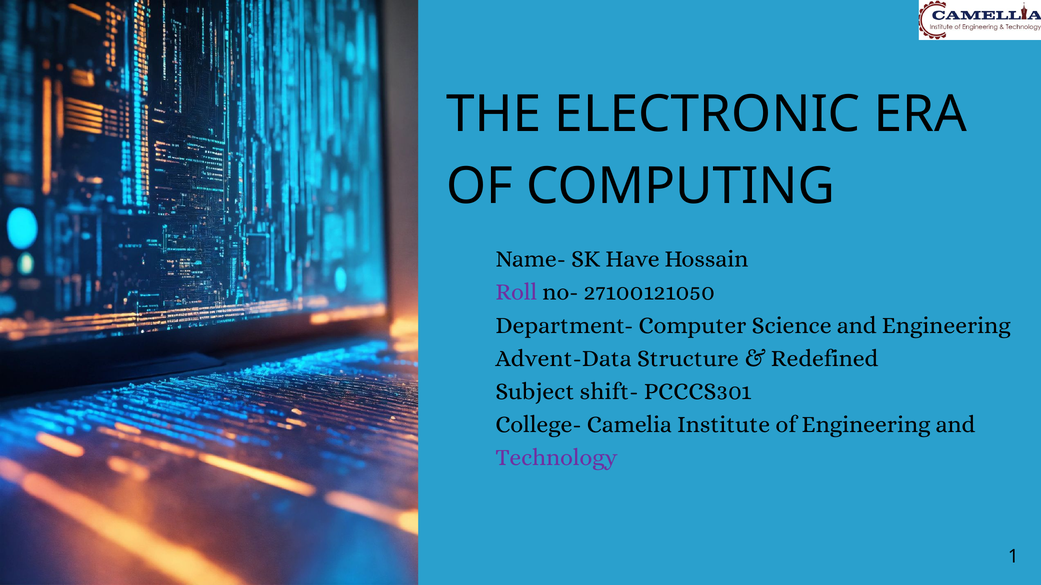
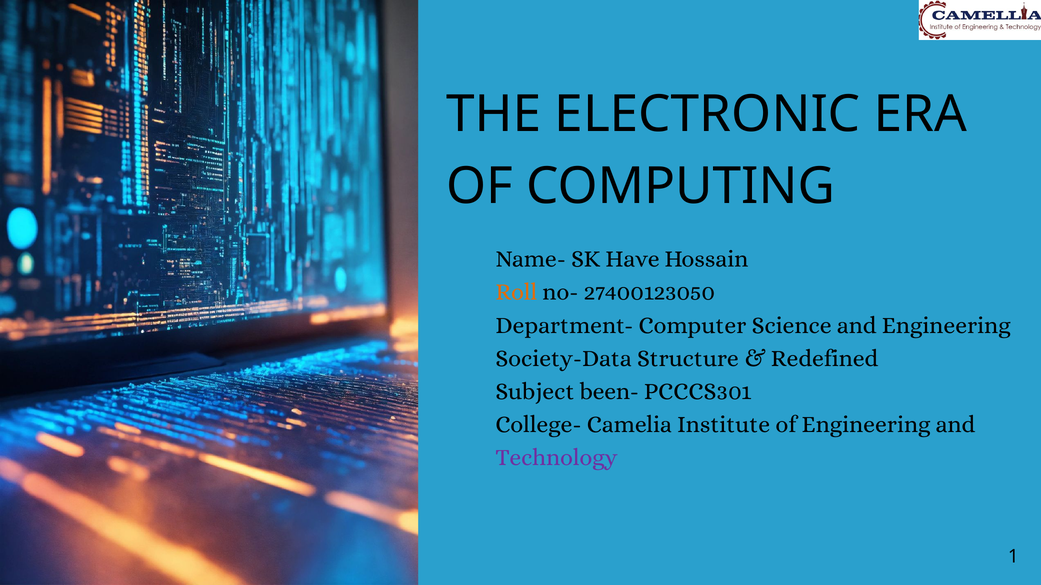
Roll colour: purple -> orange
27100121050: 27100121050 -> 27400123050
Advent-Data: Advent-Data -> Society-Data
shift-: shift- -> been-
